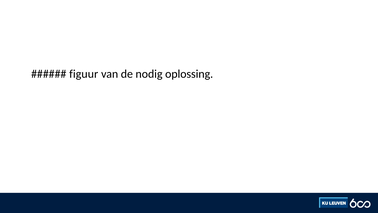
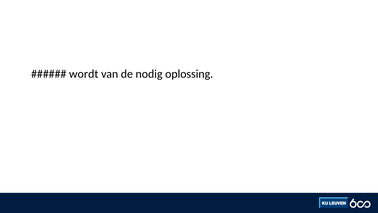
figuur: figuur -> wordt
